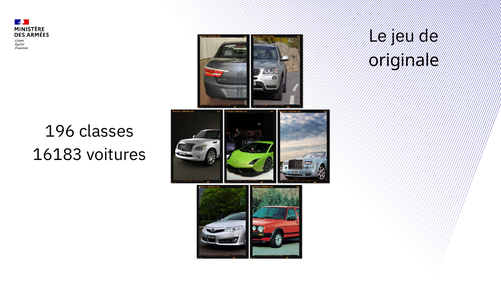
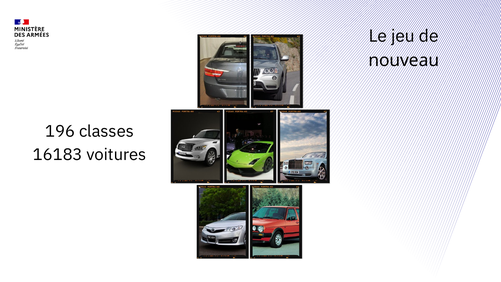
originale: originale -> nouveau
